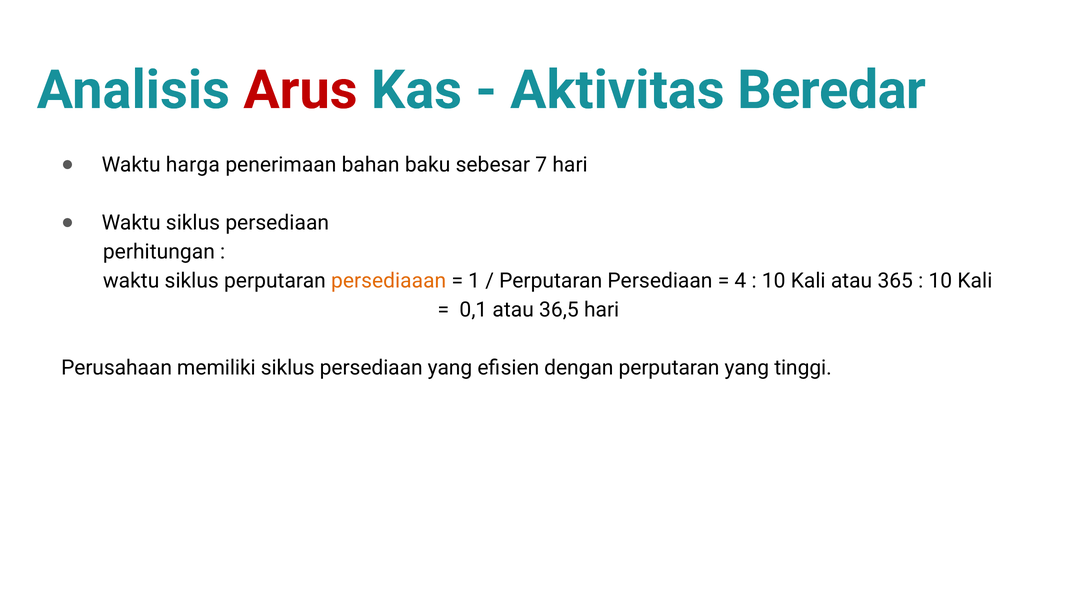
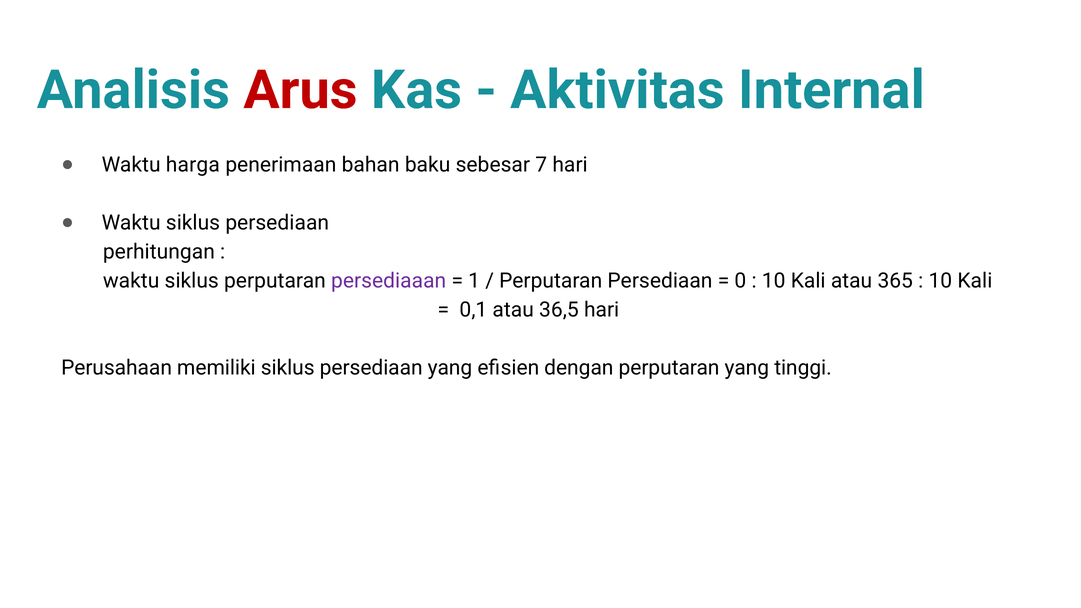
Beredar: Beredar -> Internal
persediaaan colour: orange -> purple
4: 4 -> 0
